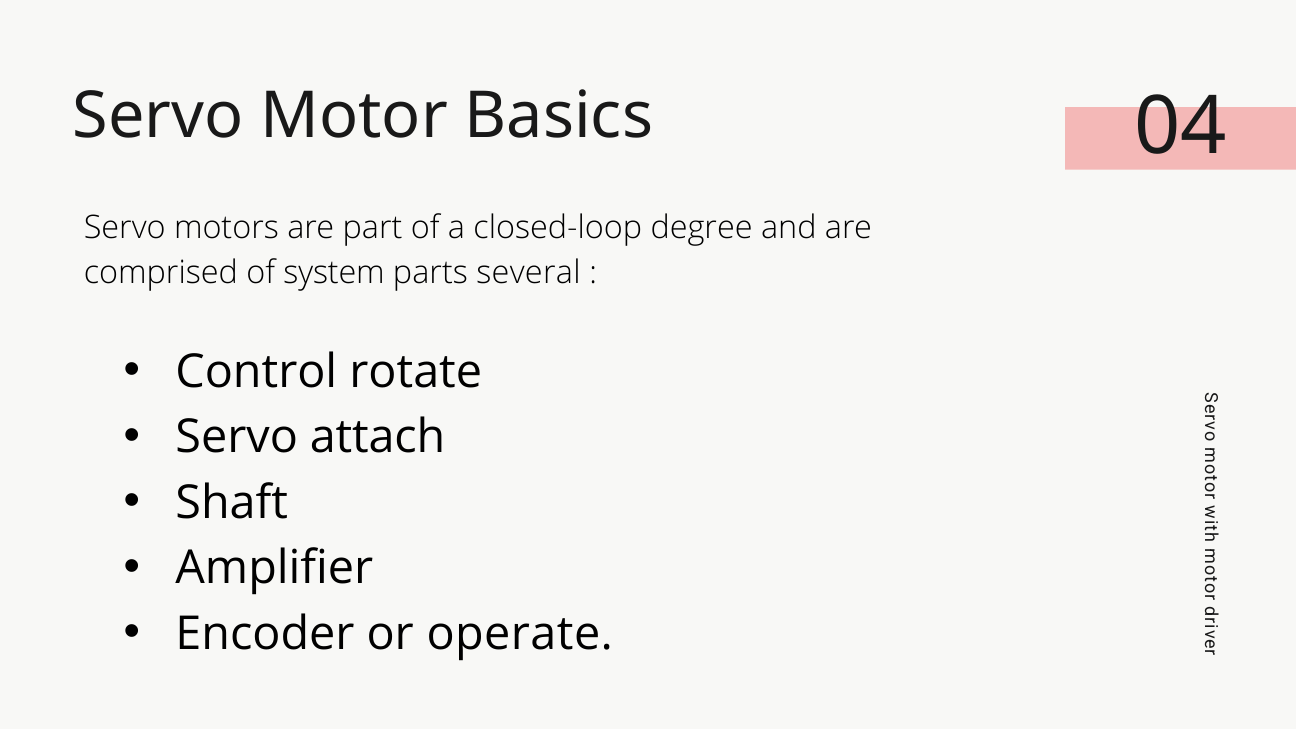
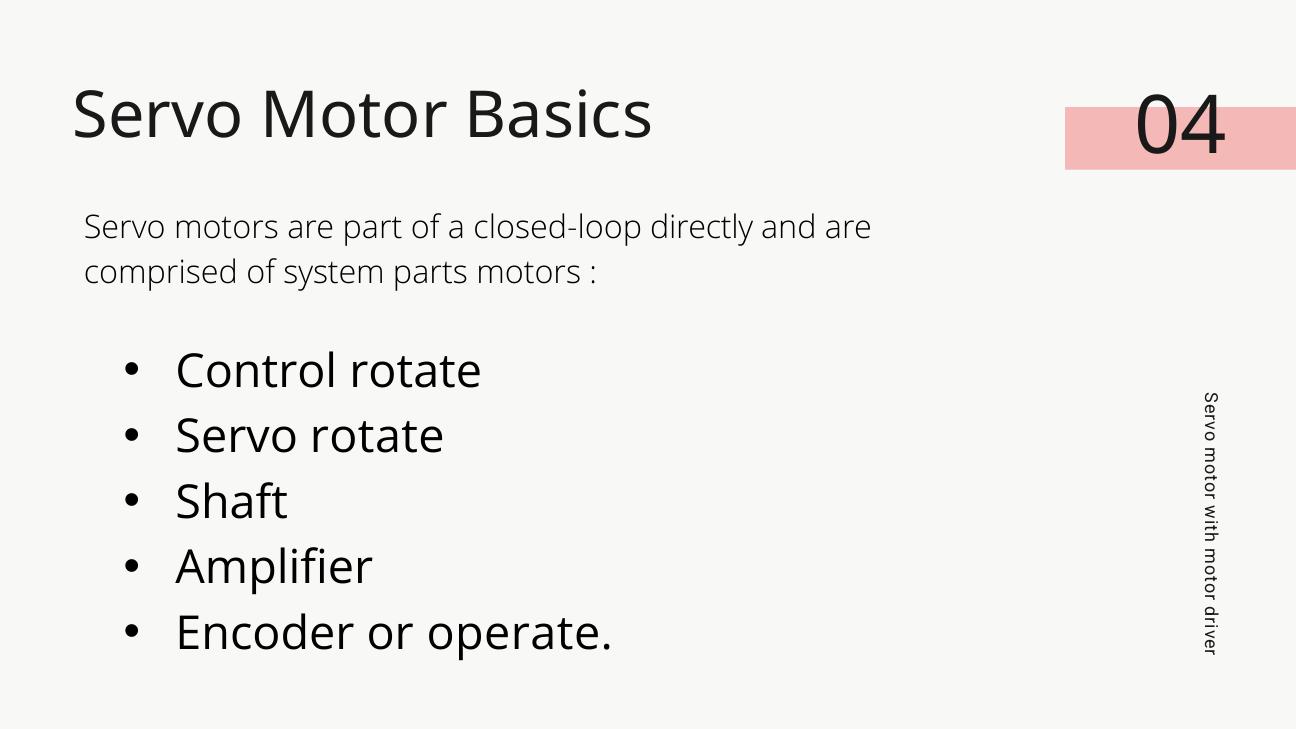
degree: degree -> directly
parts several: several -> motors
Servo attach: attach -> rotate
